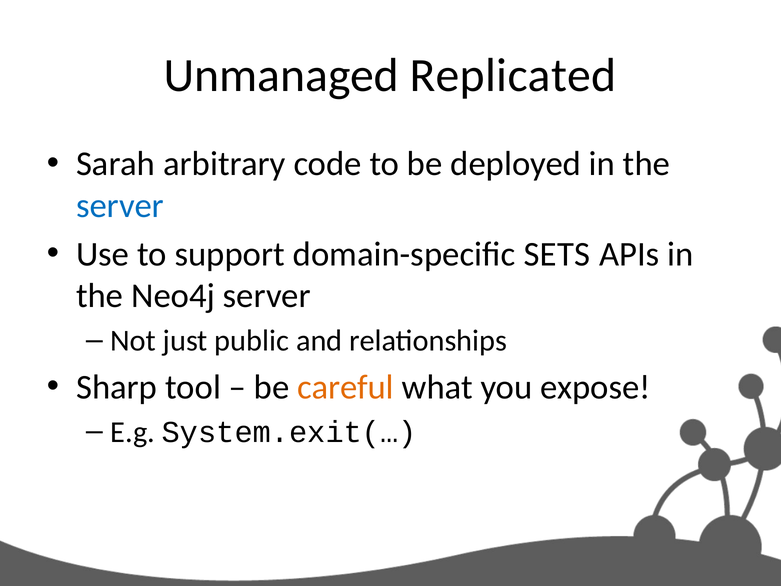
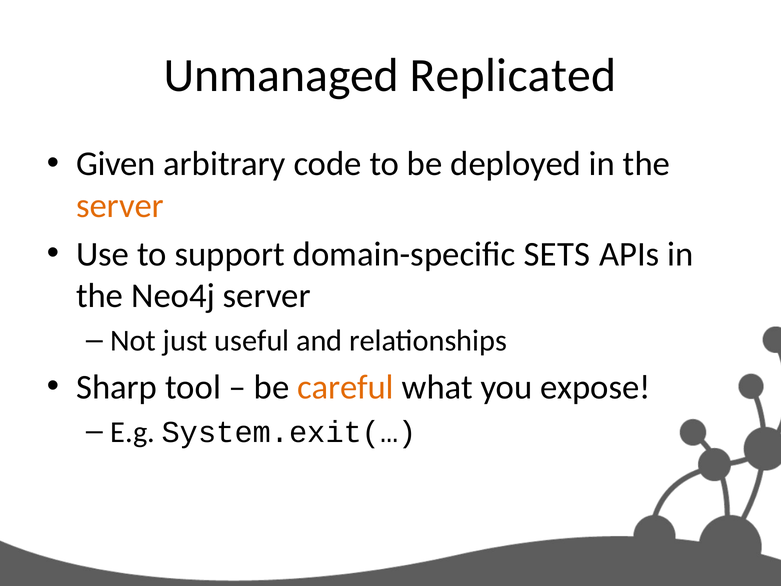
Sarah: Sarah -> Given
server at (120, 206) colour: blue -> orange
public: public -> useful
